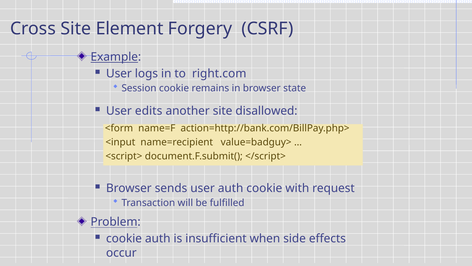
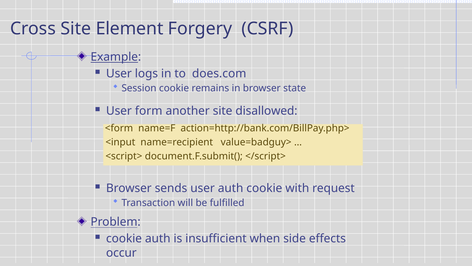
right.com: right.com -> does.com
edits: edits -> form
